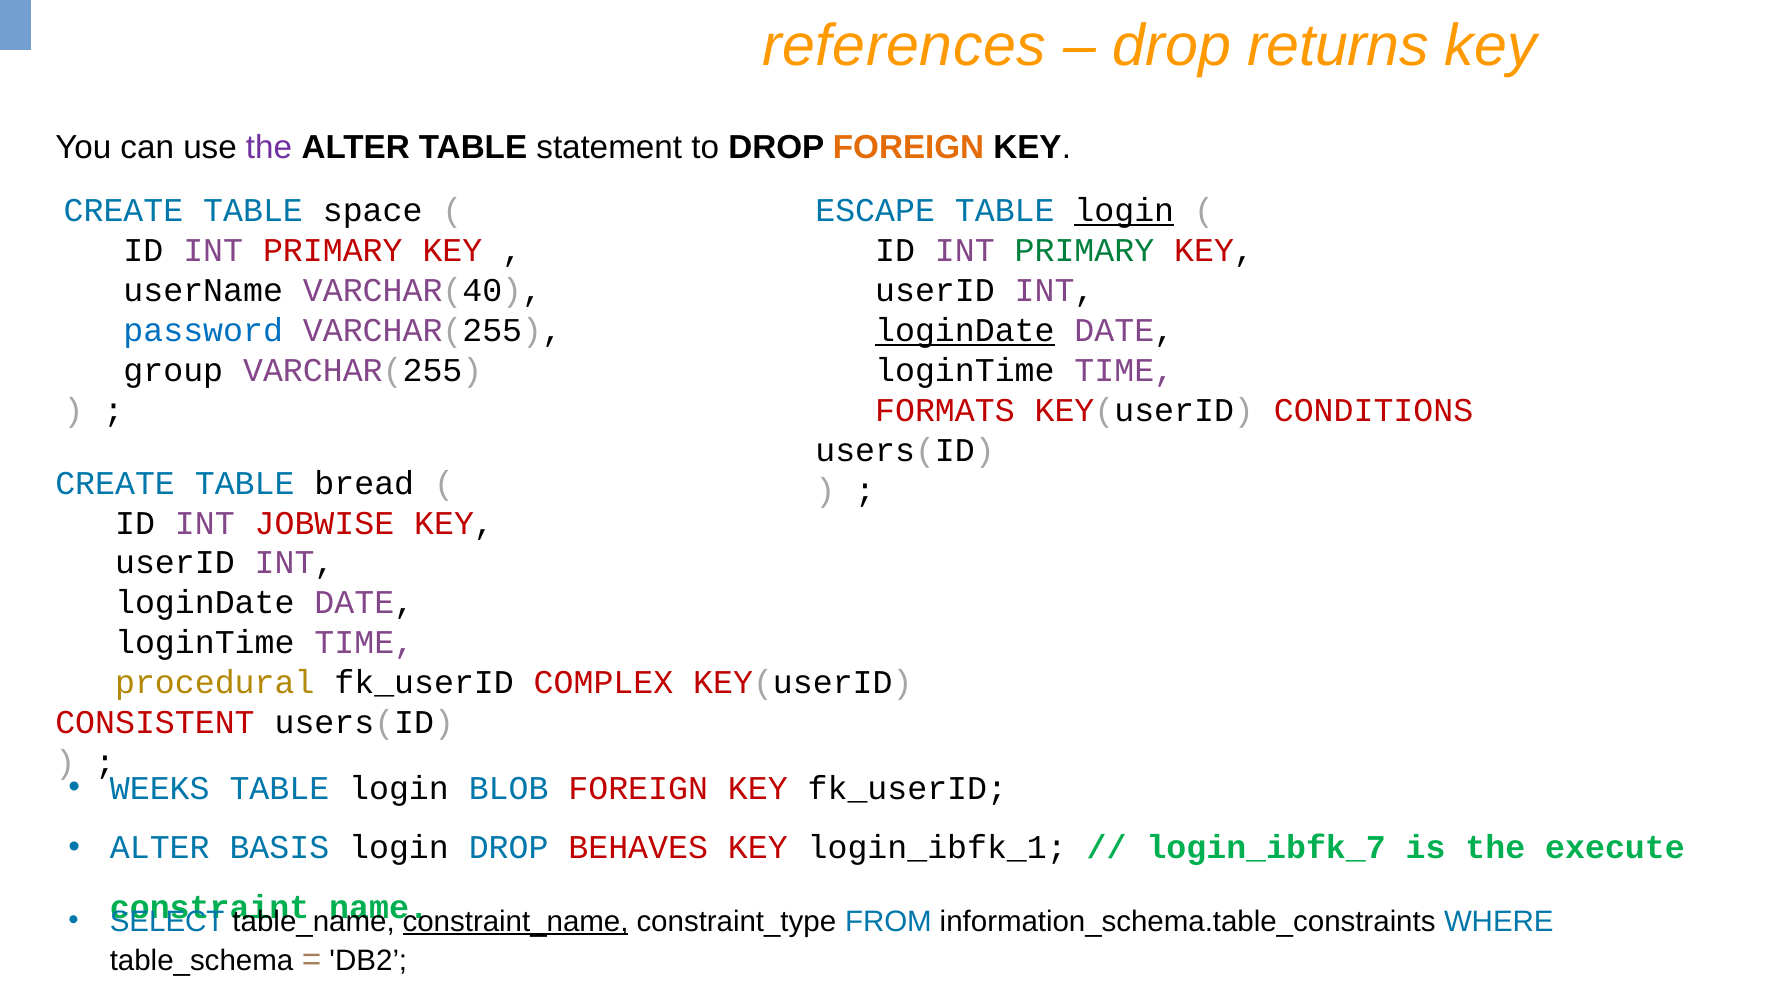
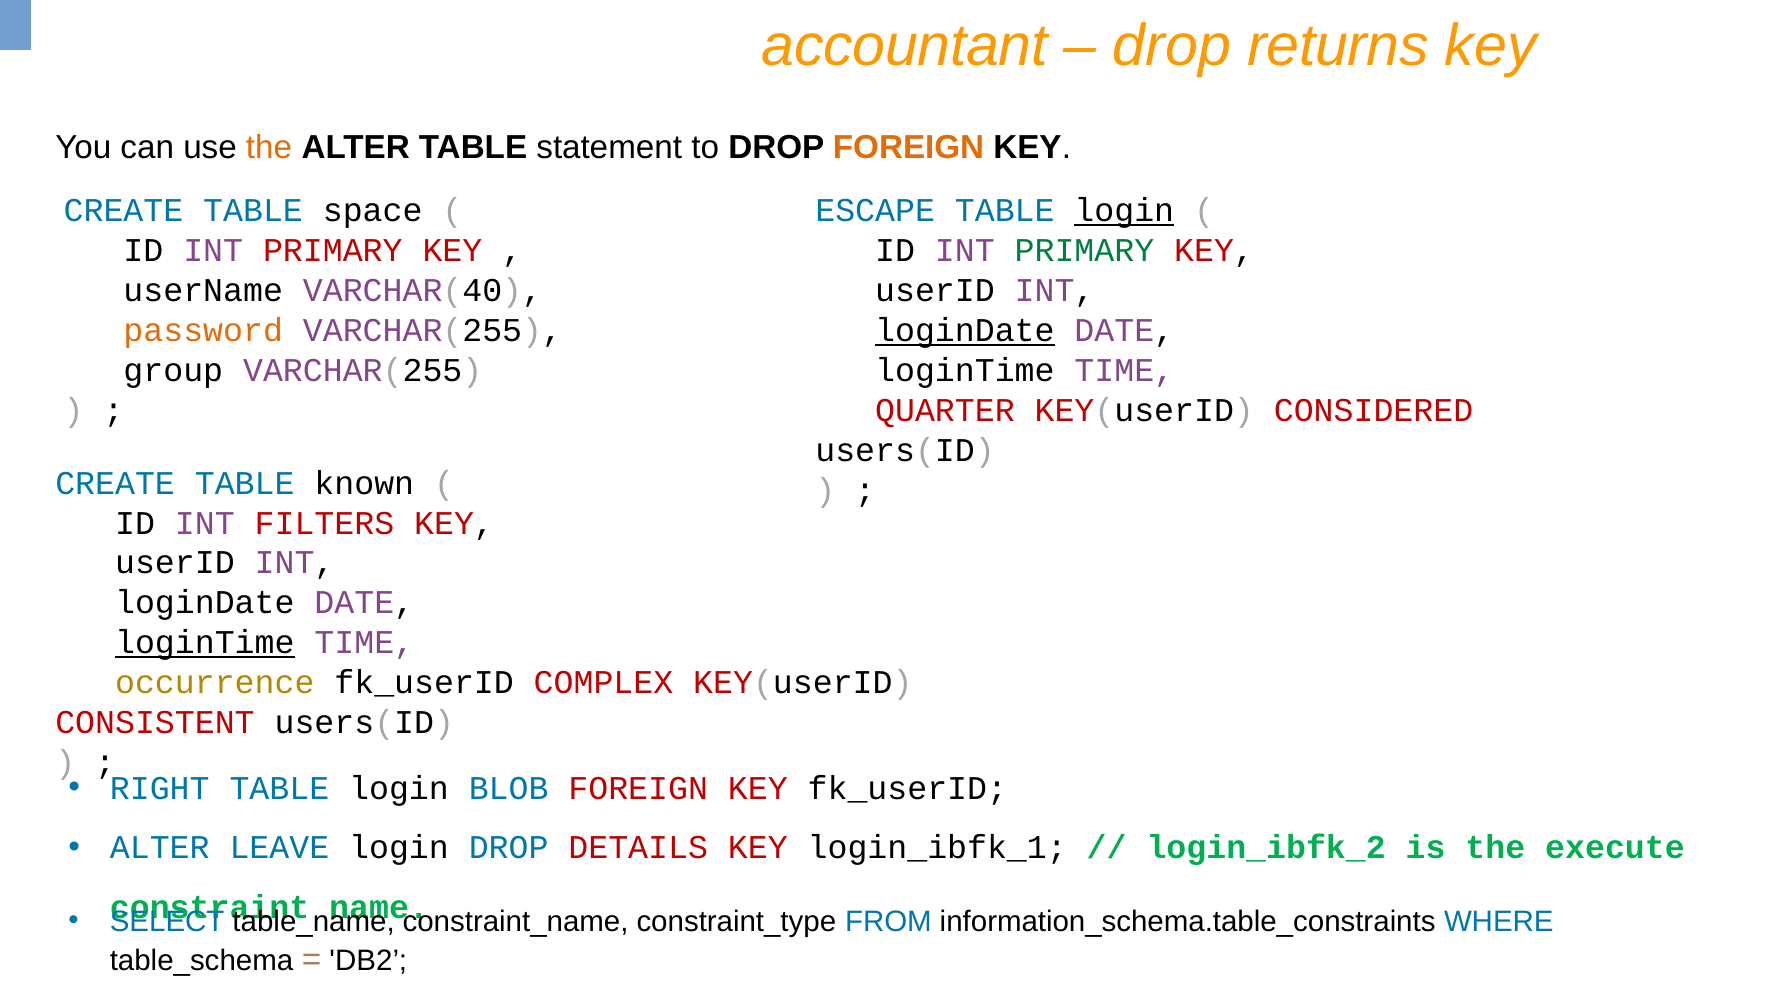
references: references -> accountant
the at (269, 148) colour: purple -> orange
password colour: blue -> orange
FORMATS: FORMATS -> QUARTER
CONDITIONS: CONDITIONS -> CONSIDERED
bread: bread -> known
JOBWISE: JOBWISE -> FILTERS
loginTime at (205, 643) underline: none -> present
procedural: procedural -> occurrence
WEEKS: WEEKS -> RIGHT
BASIS: BASIS -> LEAVE
BEHAVES: BEHAVES -> DETAILS
login_ibfk_7: login_ibfk_7 -> login_ibfk_2
constraint_name underline: present -> none
